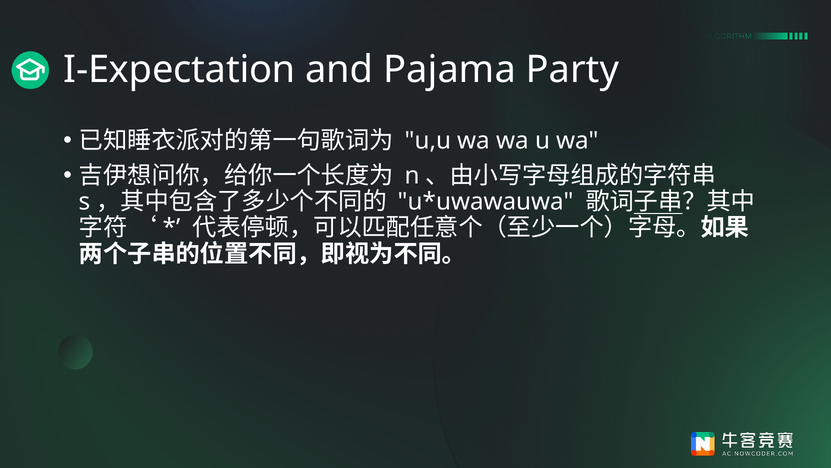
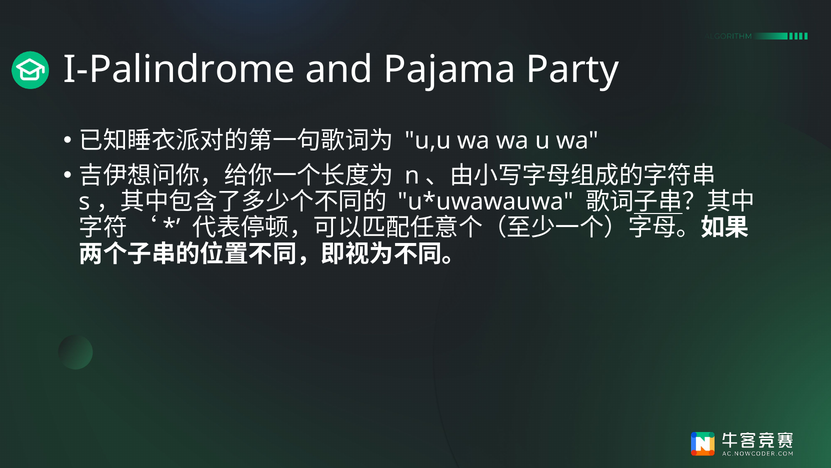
I-Expectation: I-Expectation -> I-Palindrome
